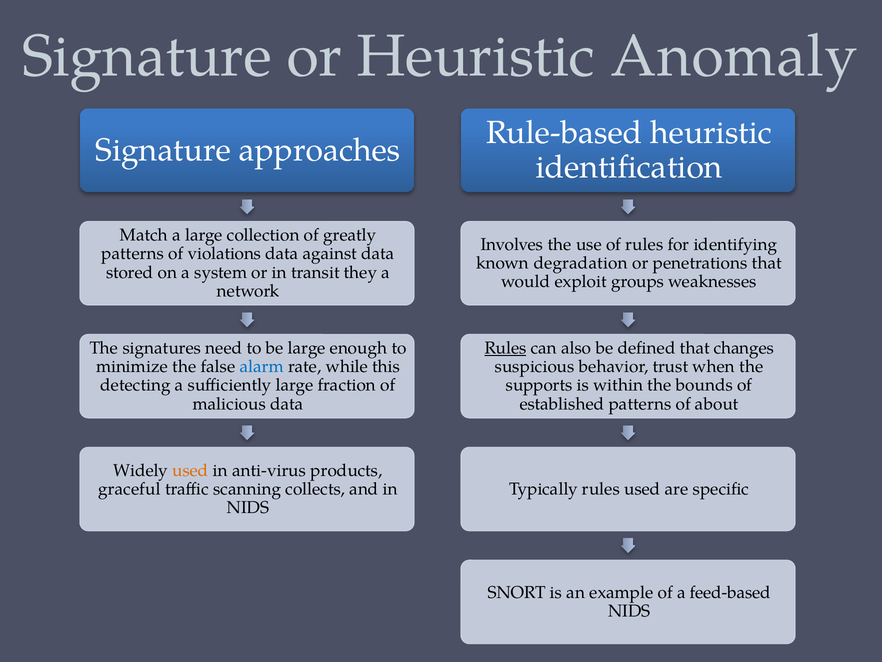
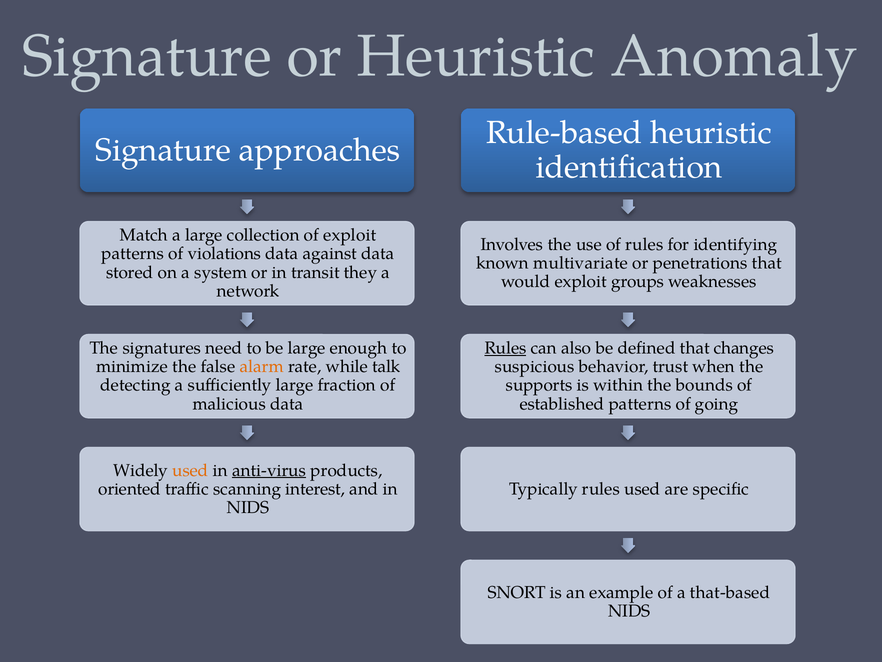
of greatly: greatly -> exploit
degradation: degradation -> multivariate
alarm colour: blue -> orange
this: this -> talk
about: about -> going
anti-virus underline: none -> present
graceful: graceful -> oriented
collects: collects -> interest
feed-based: feed-based -> that-based
